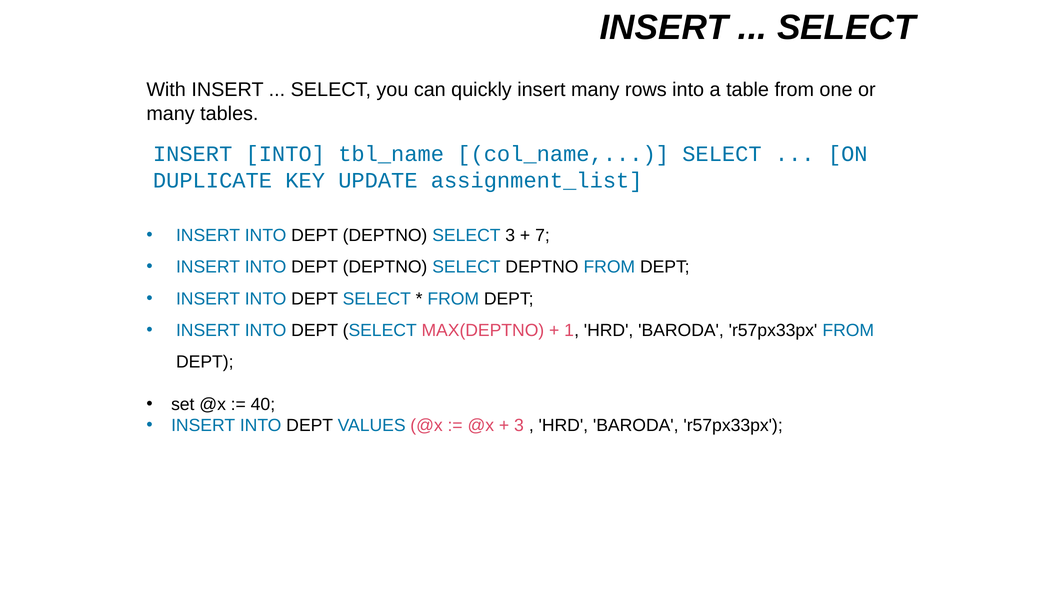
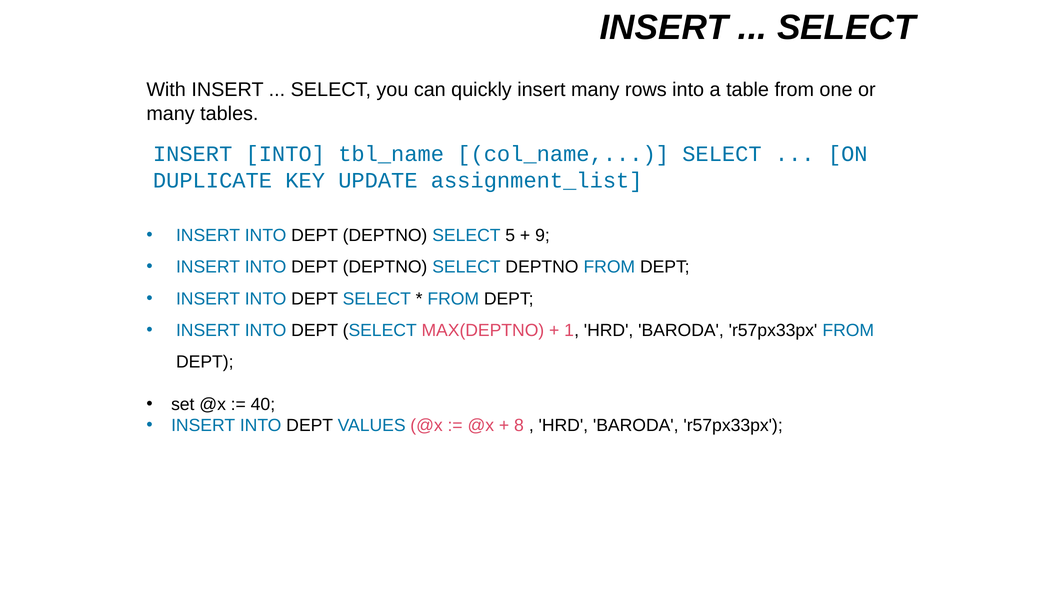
SELECT 3: 3 -> 5
7: 7 -> 9
3 at (519, 425): 3 -> 8
